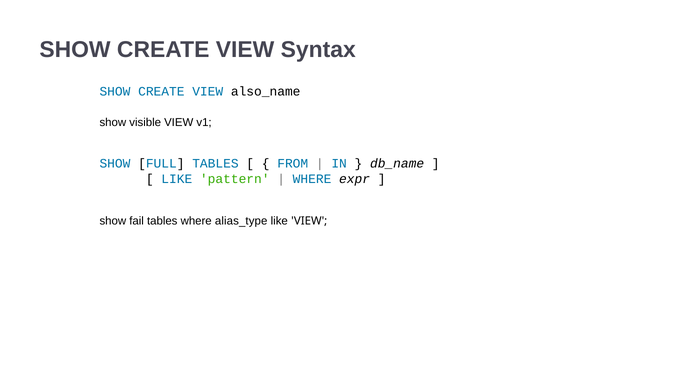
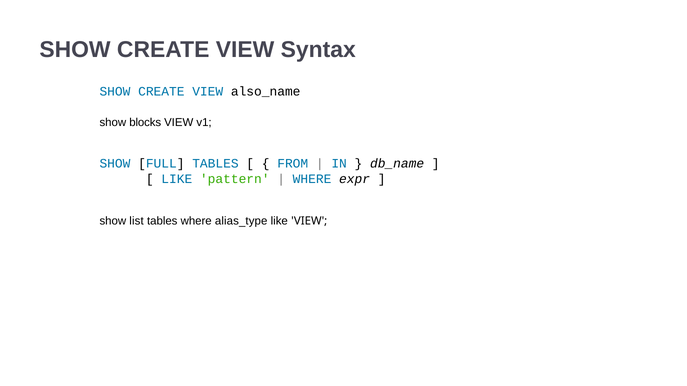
visible: visible -> blocks
fail: fail -> list
